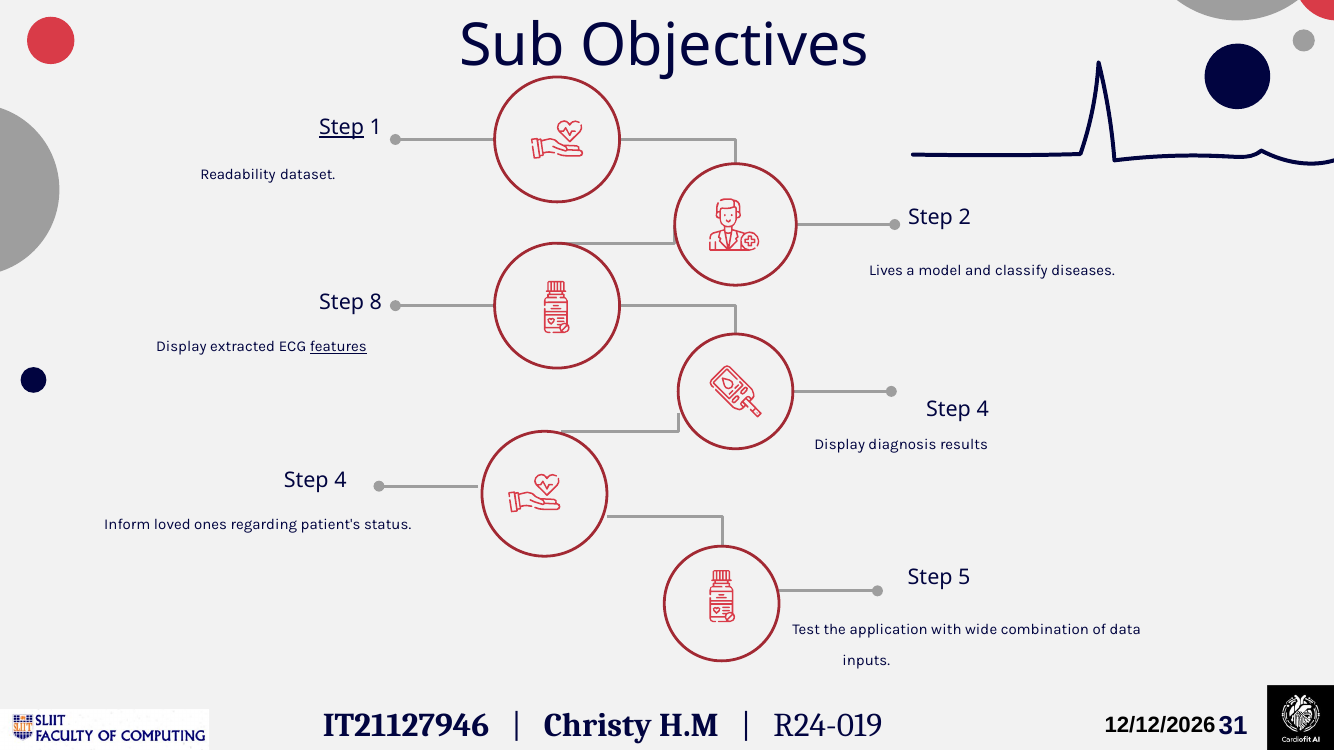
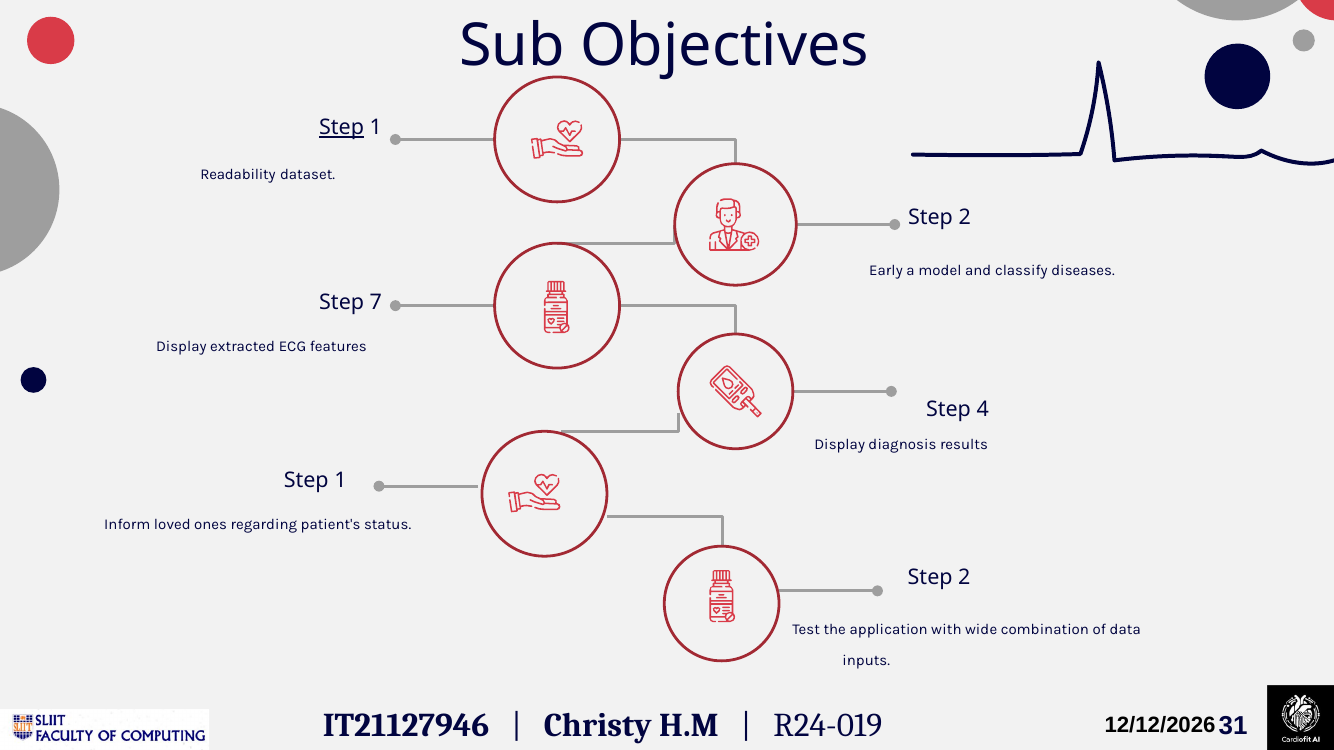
Lives: Lives -> Early
8: 8 -> 7
features underline: present -> none
4 at (341, 480): 4 -> 1
5 at (964, 578): 5 -> 2
